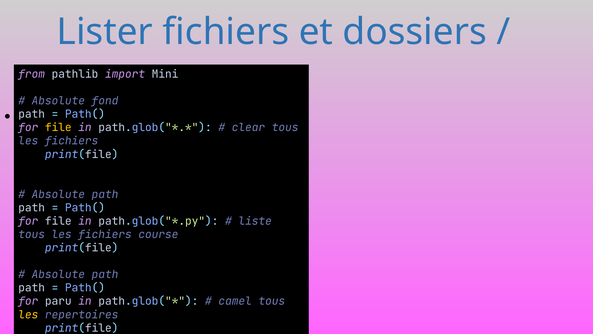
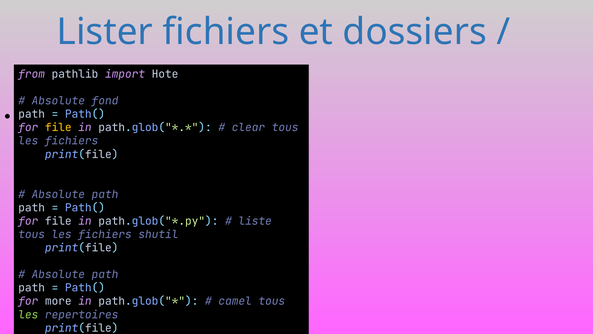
Mini: Mini -> Hote
course: course -> shutil
paru: paru -> more
les at (28, 314) colour: yellow -> light green
